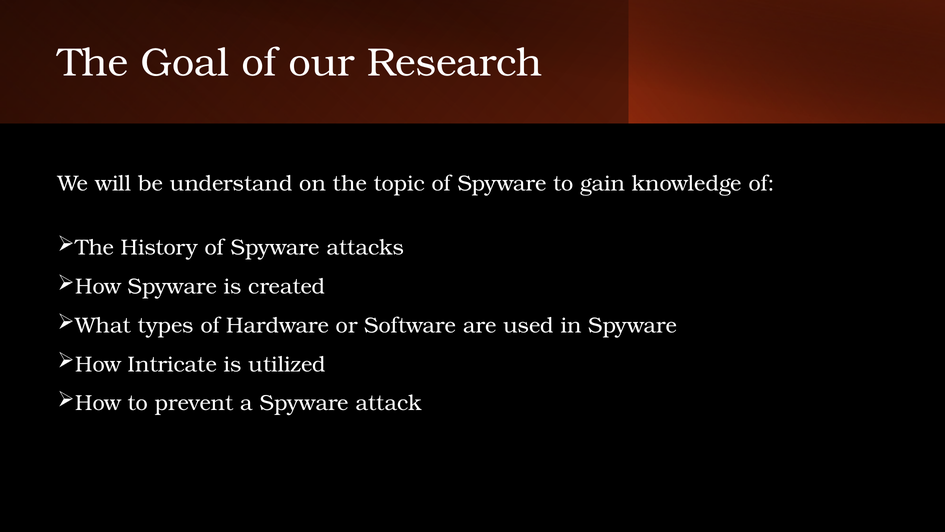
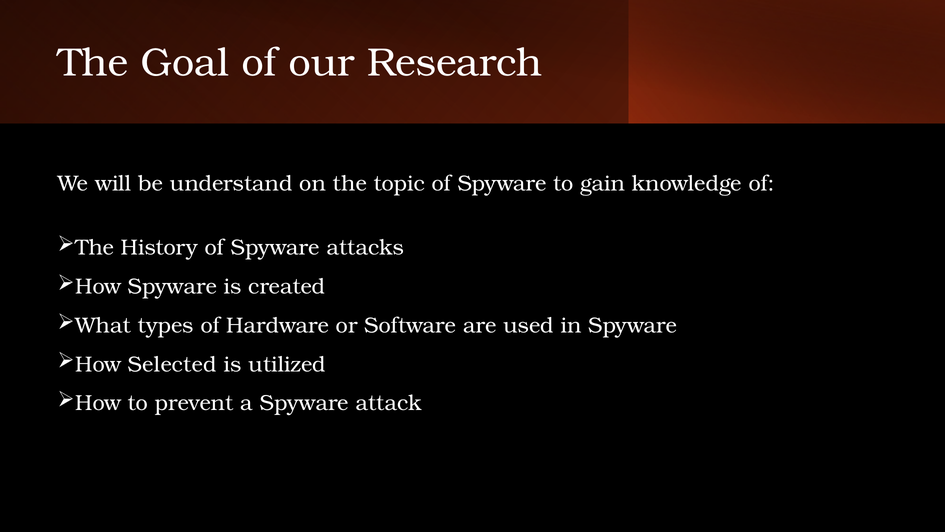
Intricate: Intricate -> Selected
